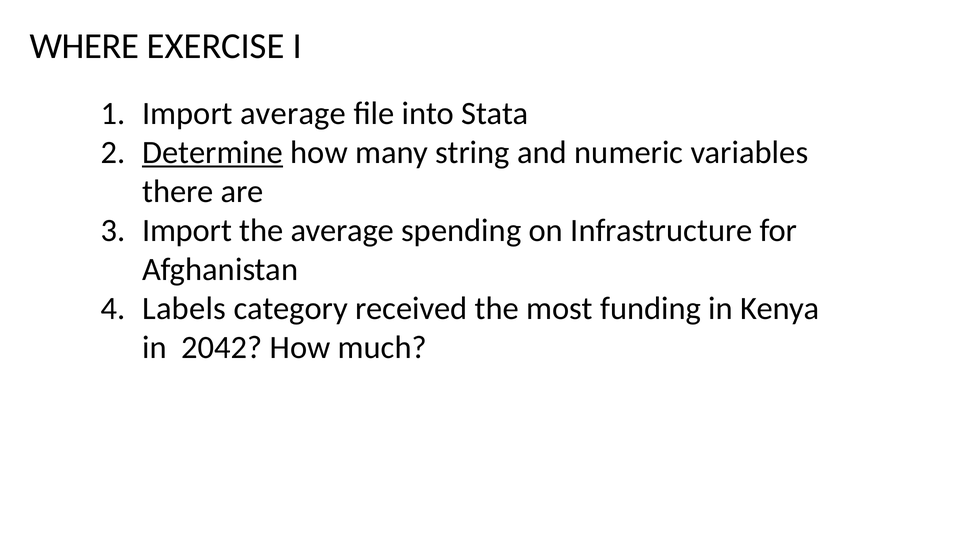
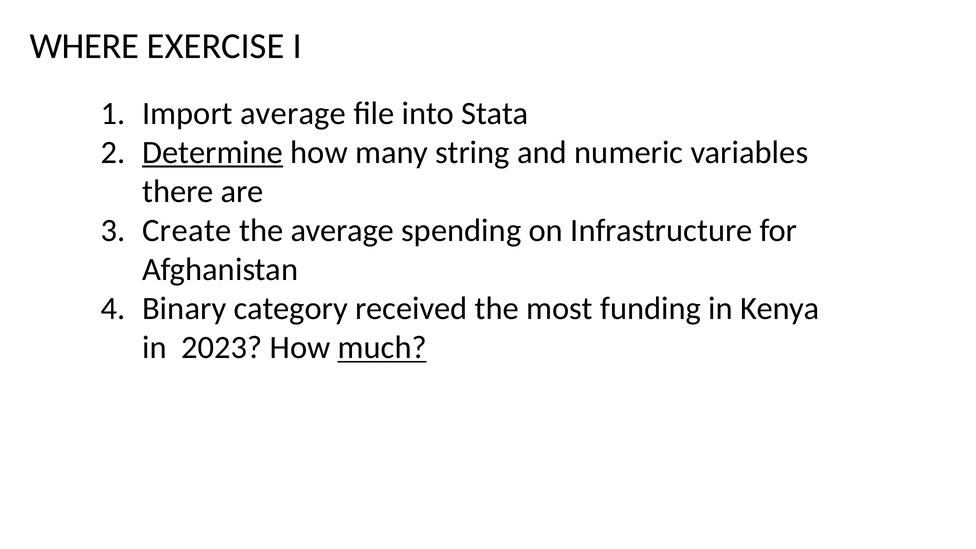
Import at (187, 231): Import -> Create
Labels: Labels -> Binary
2042: 2042 -> 2023
much underline: none -> present
